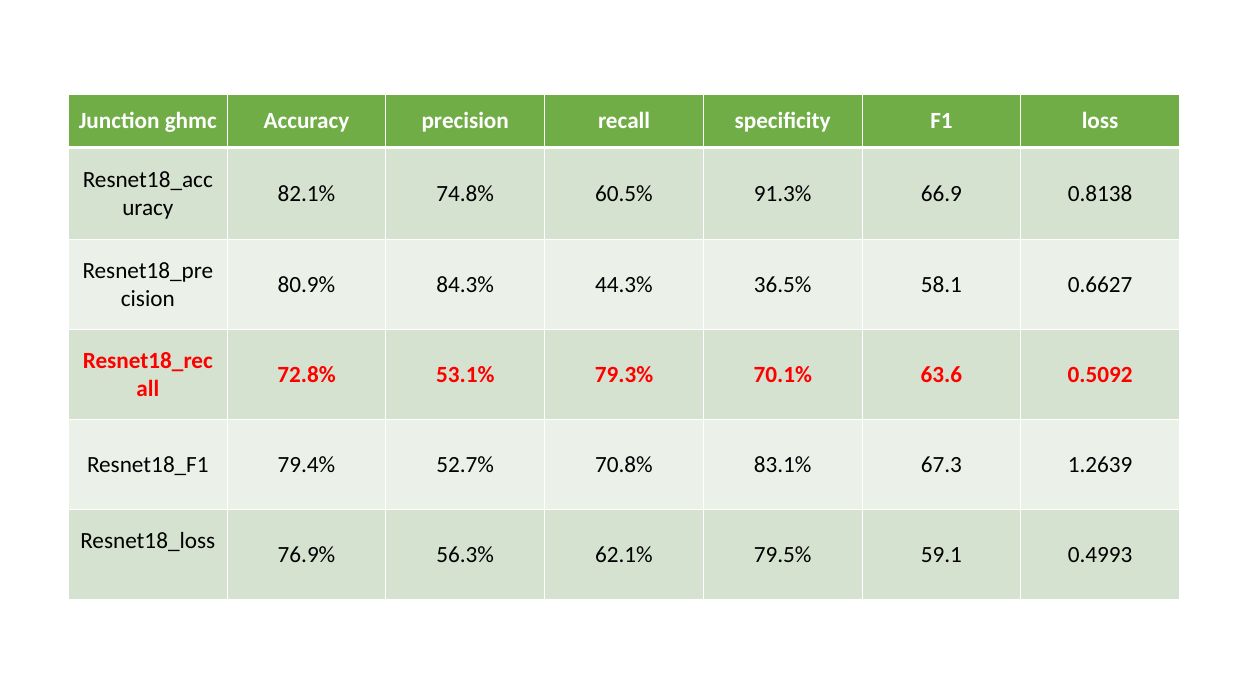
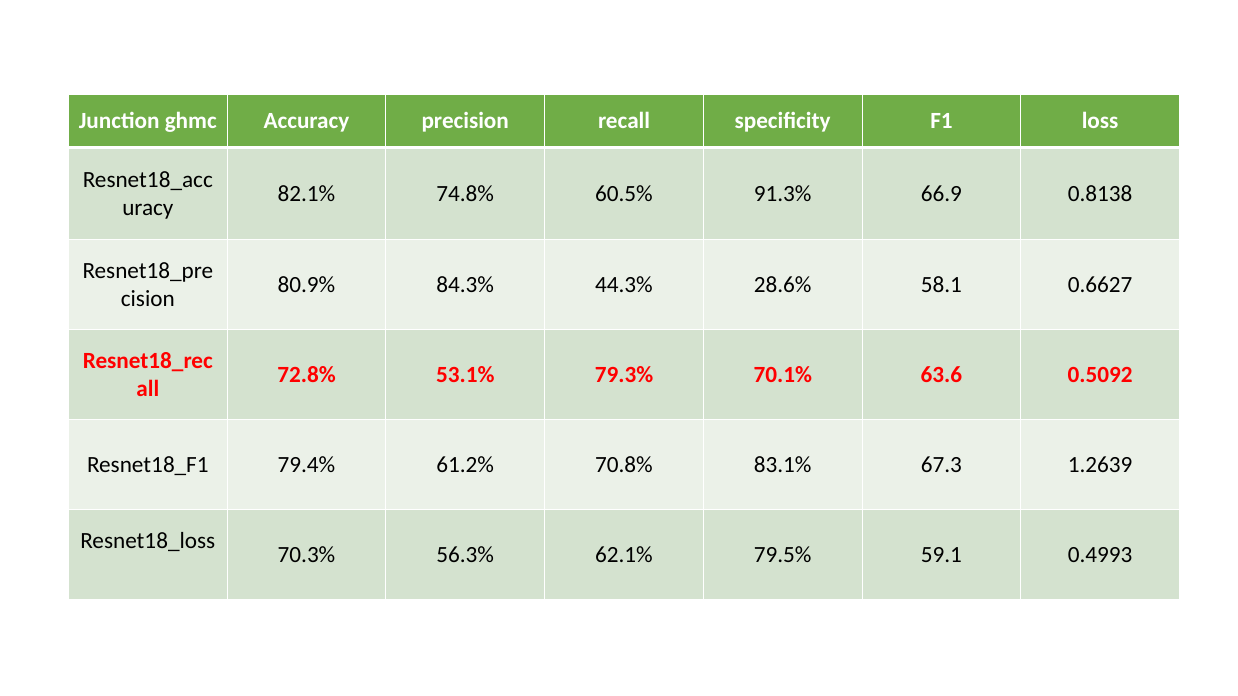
36.5%: 36.5% -> 28.6%
52.7%: 52.7% -> 61.2%
76.9%: 76.9% -> 70.3%
